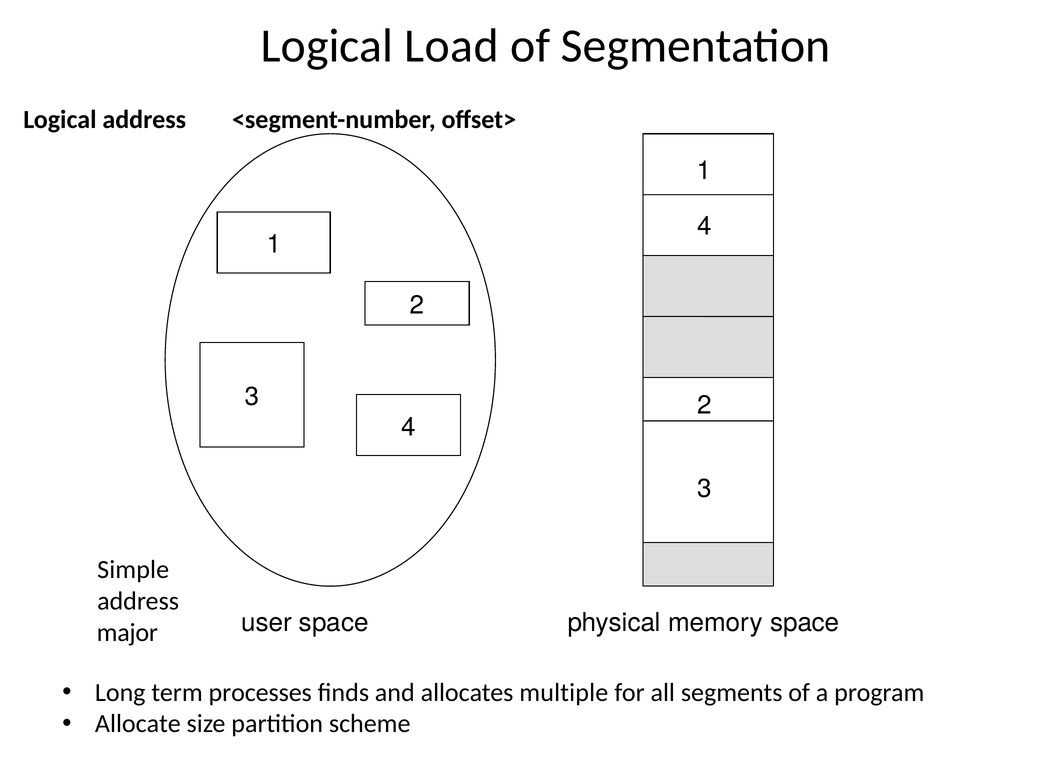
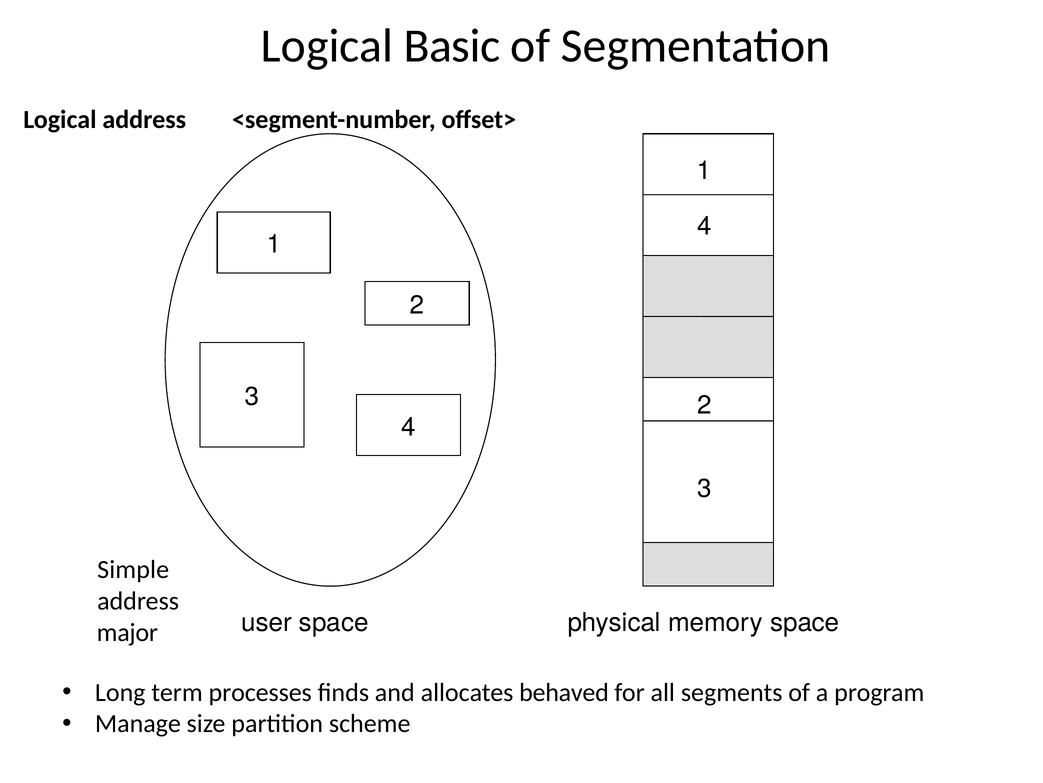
Load: Load -> Basic
multiple: multiple -> behaved
Allocate: Allocate -> Manage
